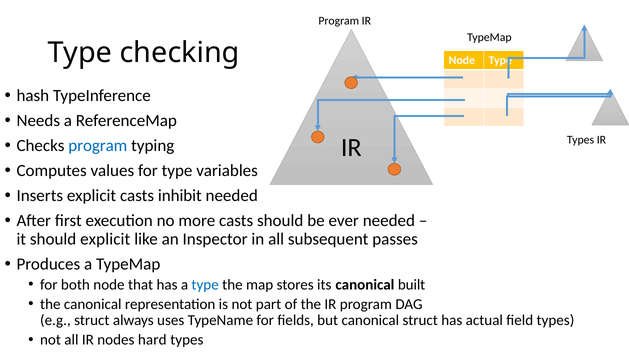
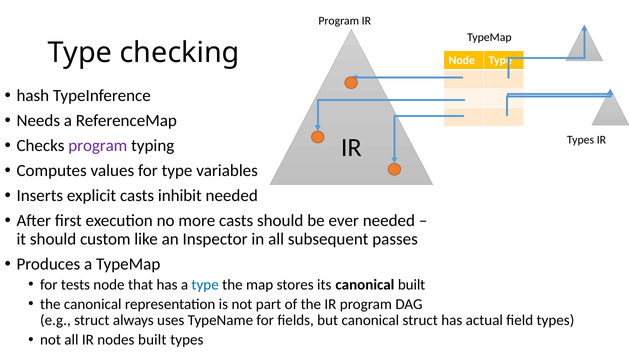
program at (98, 146) colour: blue -> purple
should explicit: explicit -> custom
both: both -> tests
nodes hard: hard -> built
